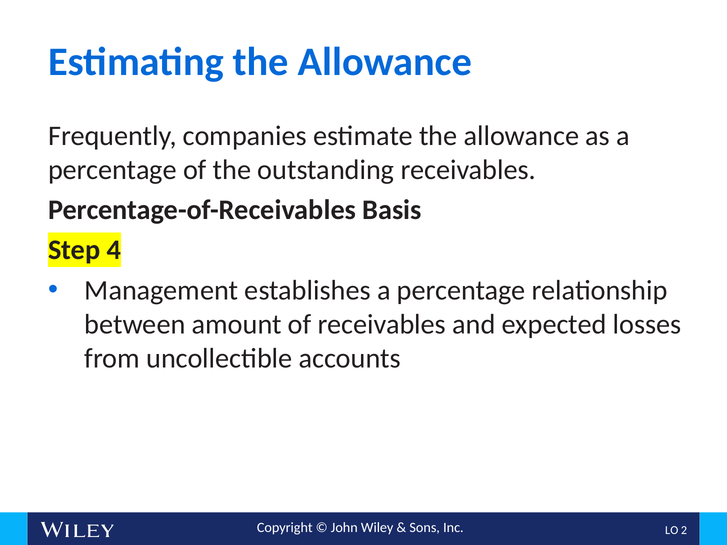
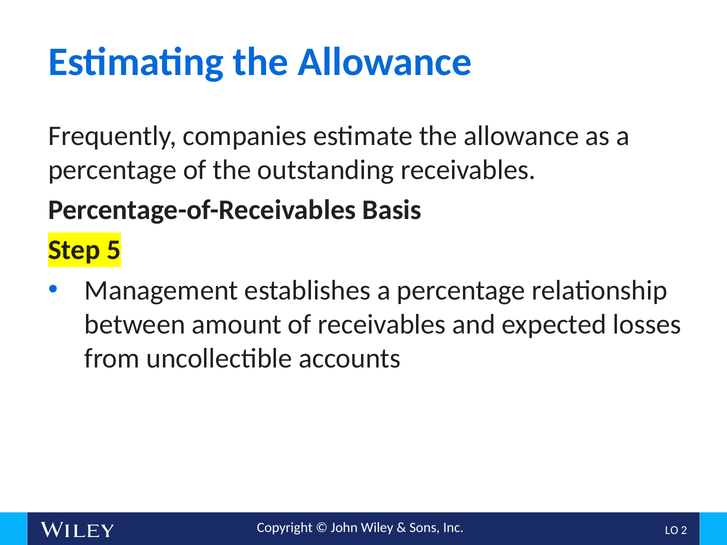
4: 4 -> 5
